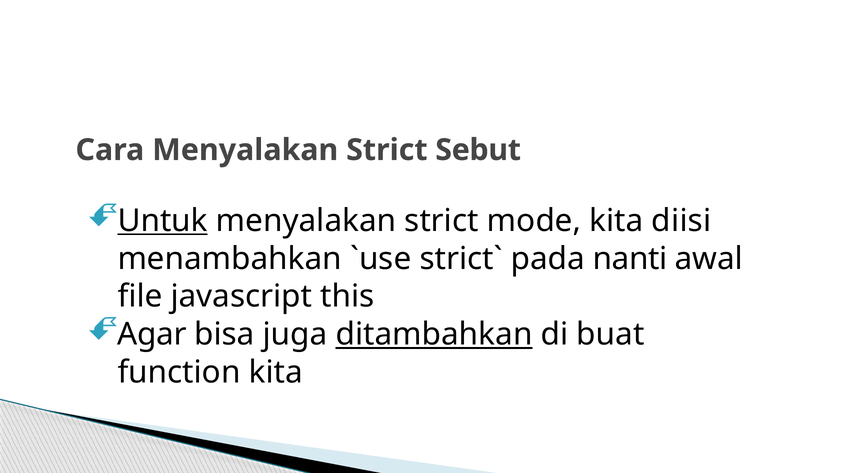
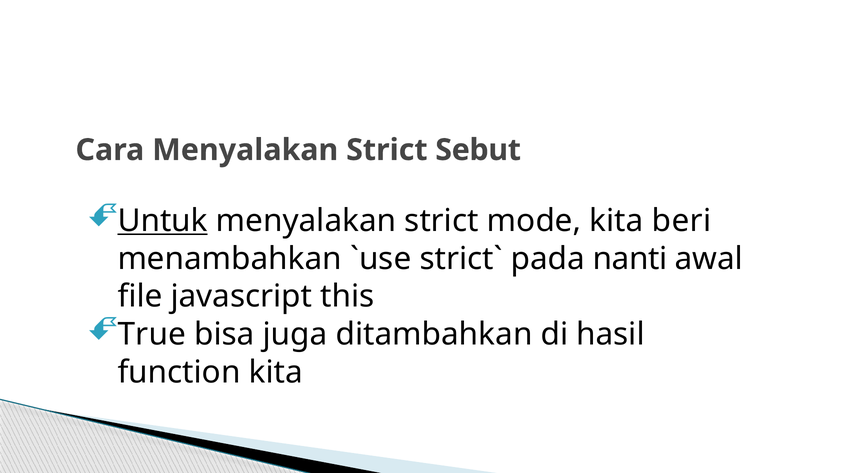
diisi: diisi -> beri
Agar: Agar -> True
ditambahkan underline: present -> none
buat: buat -> hasil
